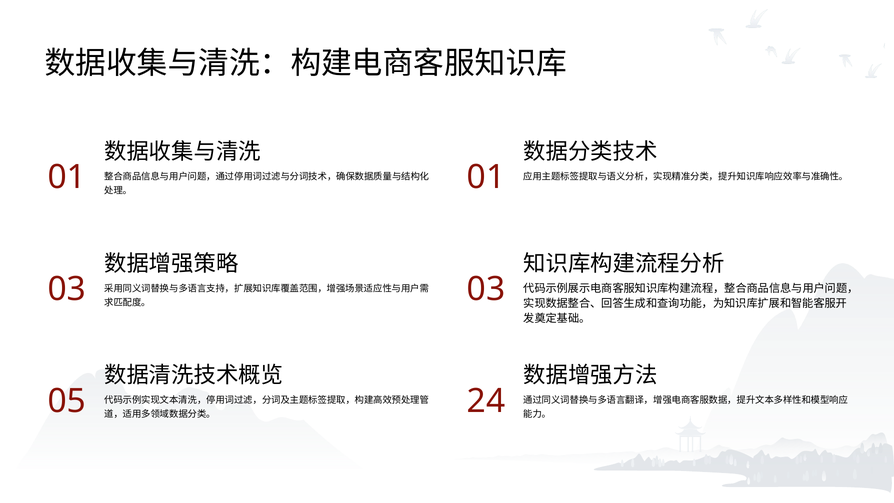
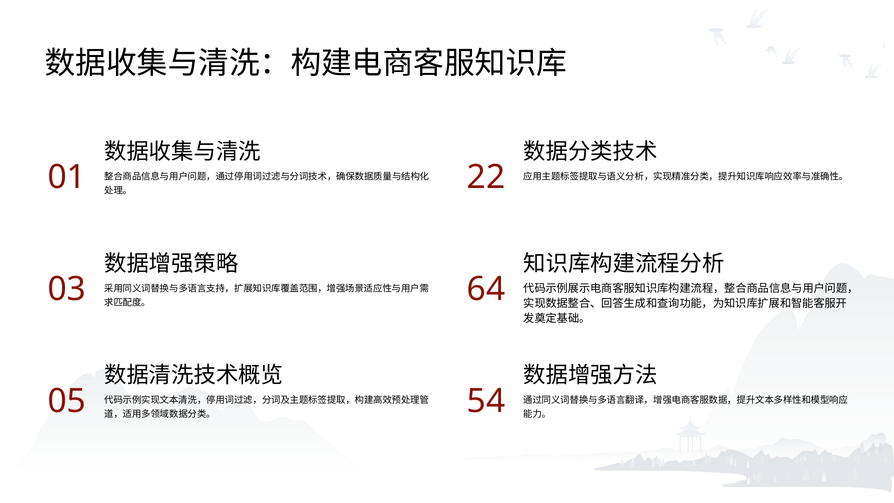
01 at (486, 177): 01 -> 22
03 at (486, 289): 03 -> 64
24: 24 -> 54
